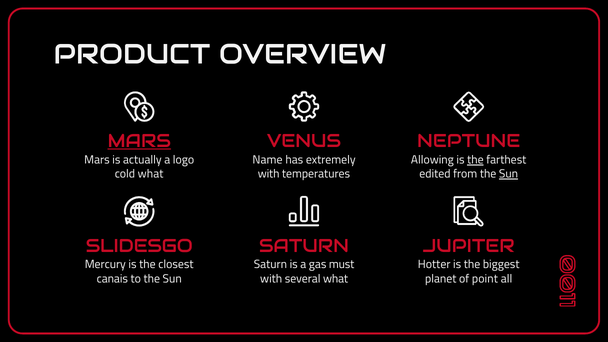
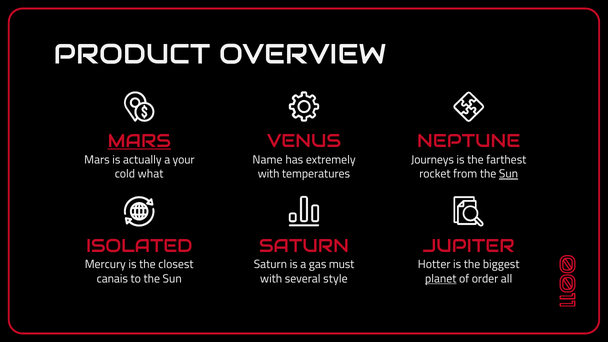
logo: logo -> your
Allowing: Allowing -> Journeys
the at (475, 160) underline: present -> none
edited: edited -> rocket
SLIDESGO: SLIDESGO -> ISOLATED
several what: what -> style
planet underline: none -> present
point: point -> order
